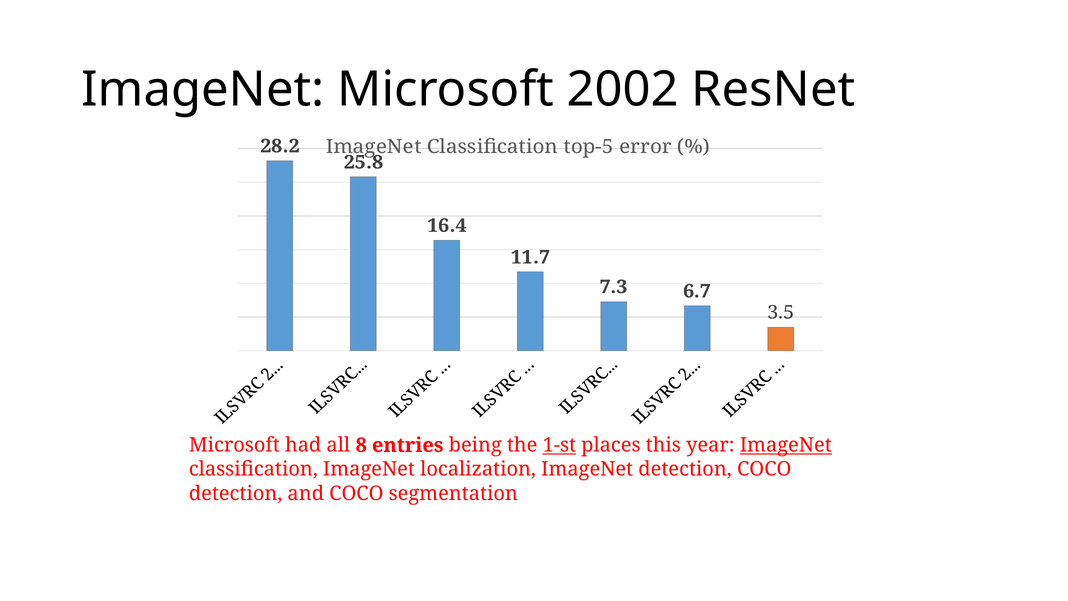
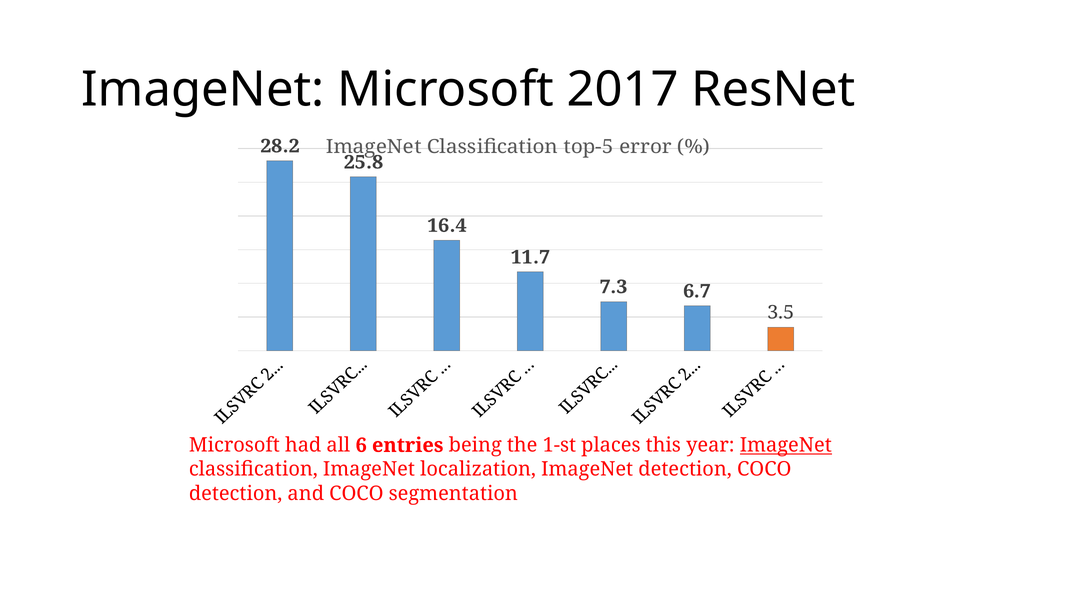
2002: 2002 -> 2017
8: 8 -> 6
1-st underline: present -> none
